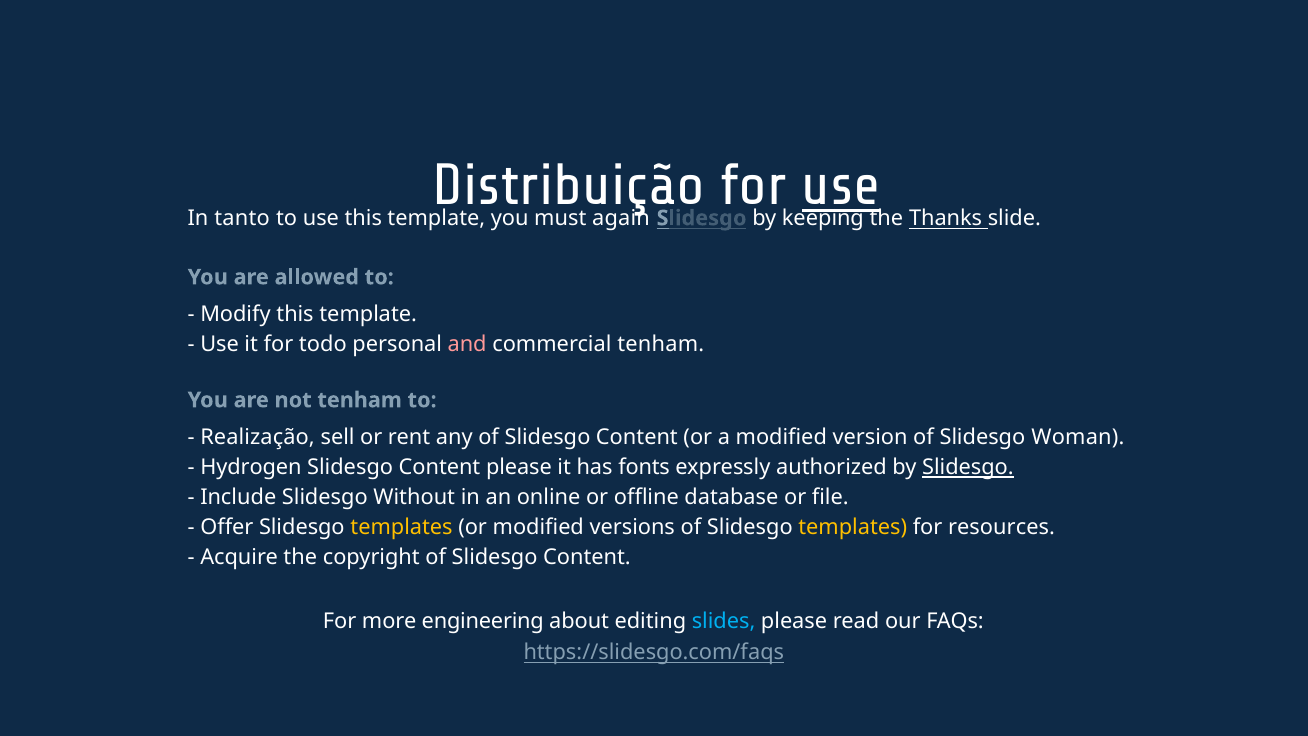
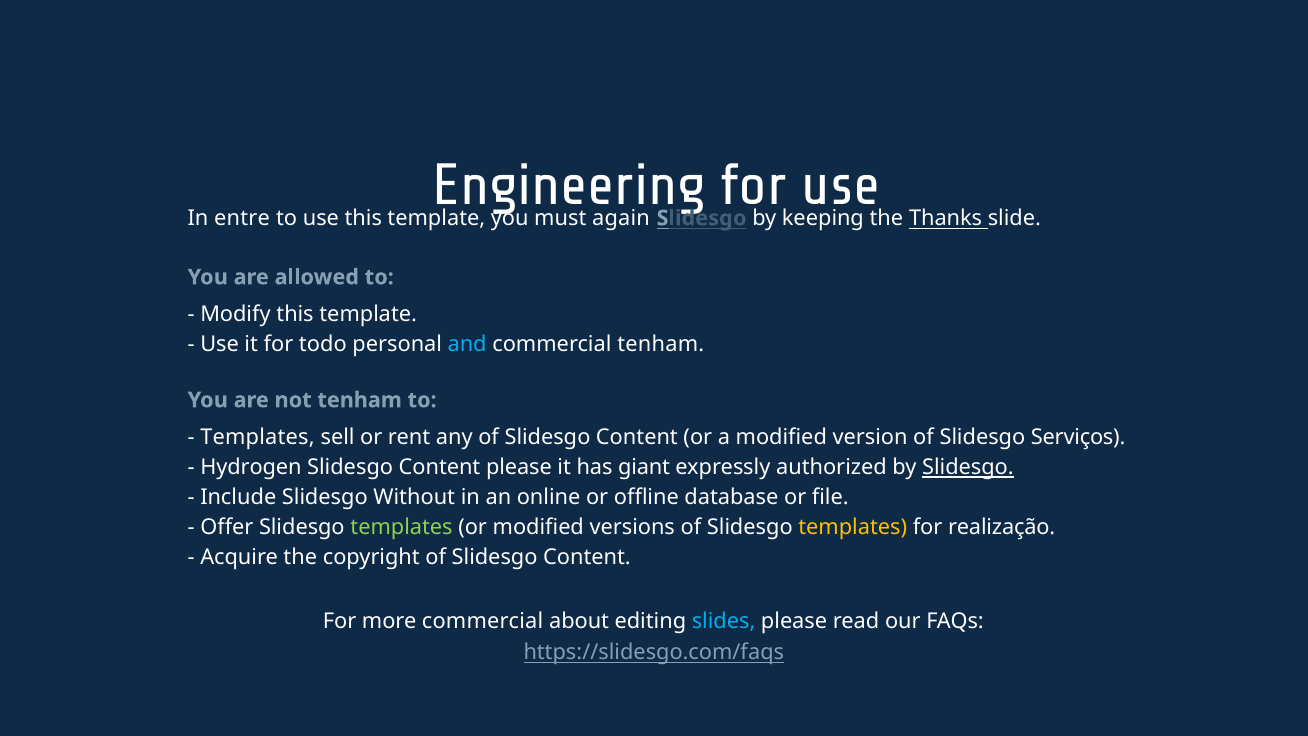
Distribuição: Distribuição -> Engineering
use at (841, 186) underline: present -> none
tanto: tanto -> entre
and colour: pink -> light blue
Realização at (258, 437): Realização -> Templates
Woman: Woman -> Serviços
fonts: fonts -> giant
templates at (402, 528) colour: yellow -> light green
resources: resources -> realização
more engineering: engineering -> commercial
